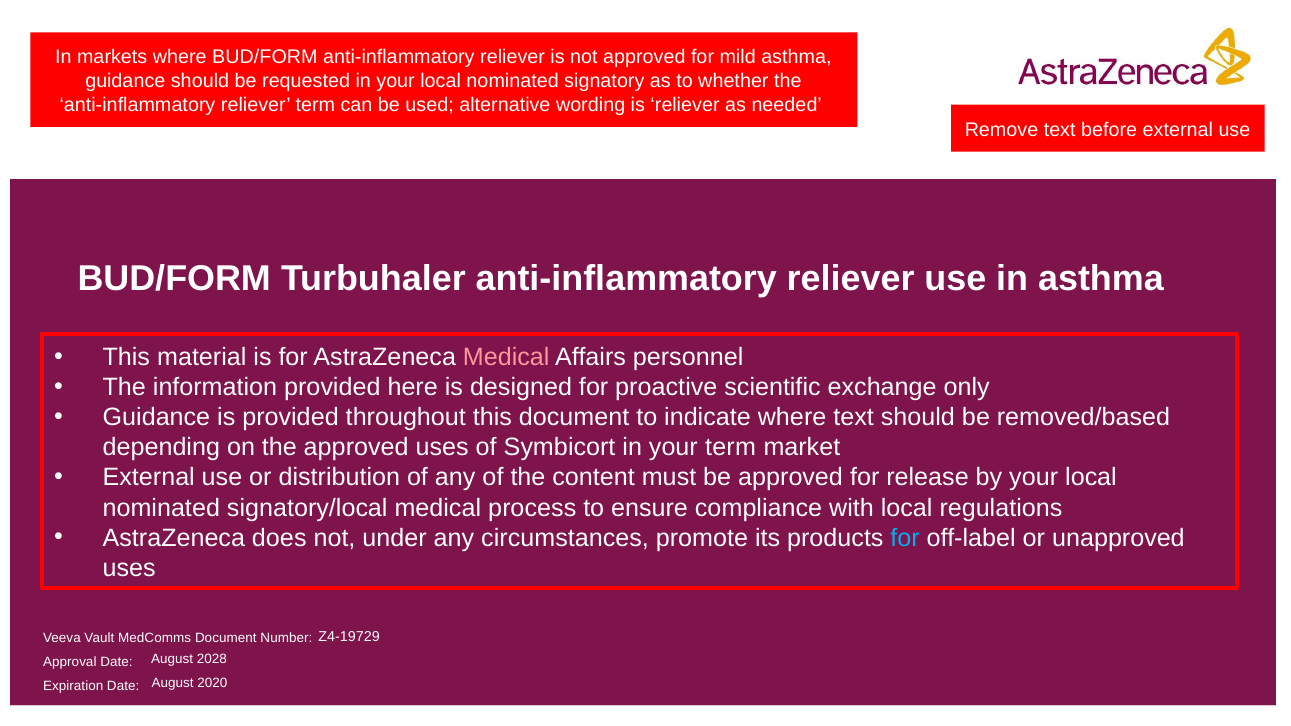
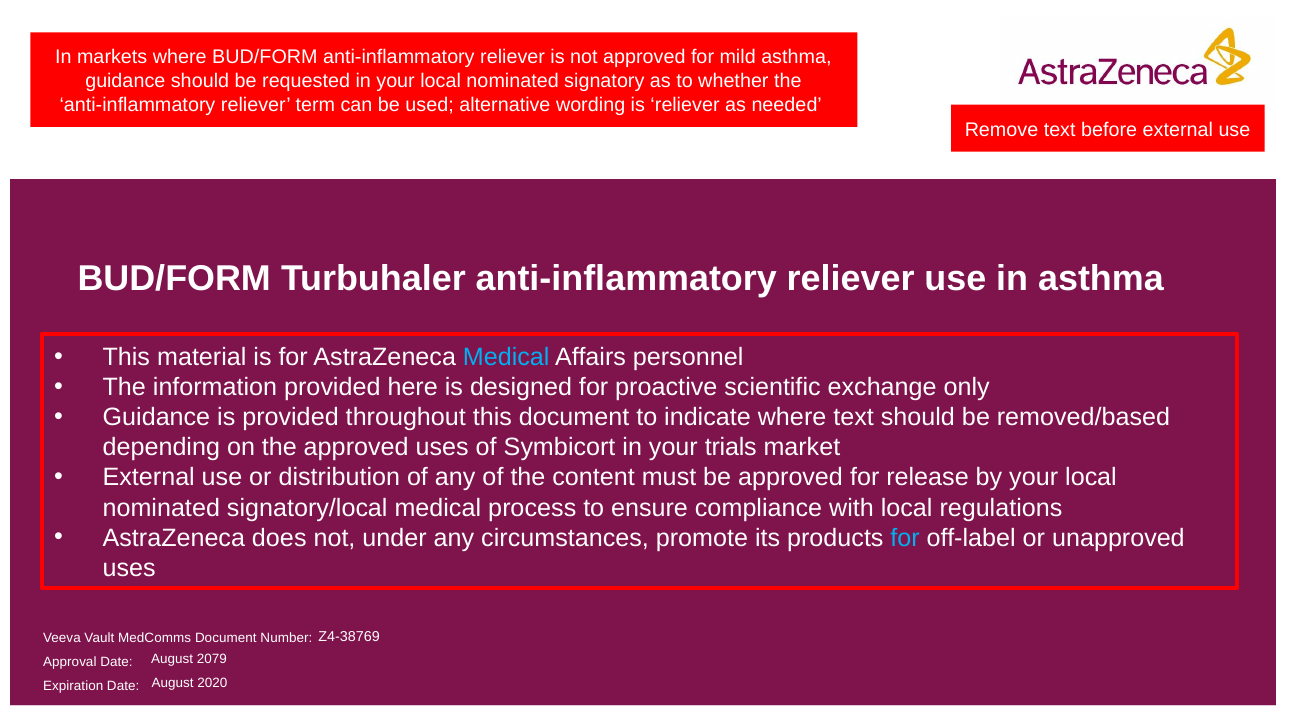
Medical at (506, 357) colour: pink -> light blue
your term: term -> trials
Z4-19729: Z4-19729 -> Z4-38769
2028: 2028 -> 2079
